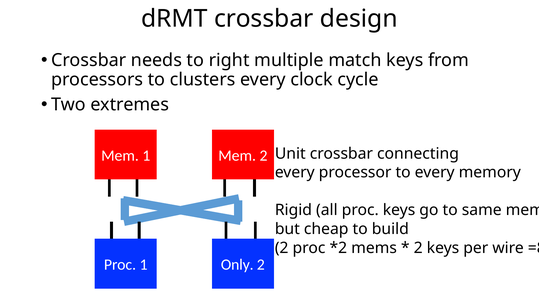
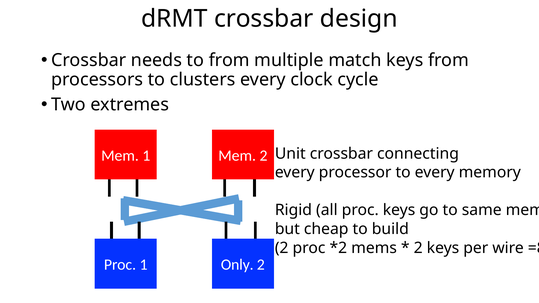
to right: right -> from
